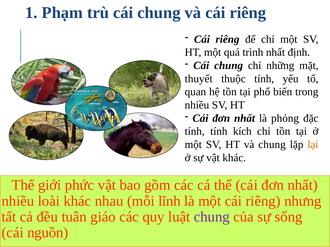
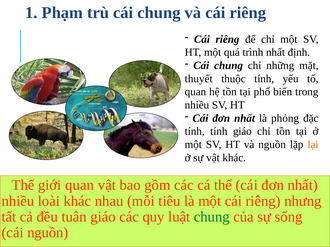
tính kích: kích -> giáo
và chung: chung -> nguồn
giới phức: phức -> quan
lĩnh: lĩnh -> tiêu
chung at (212, 217) colour: purple -> green
